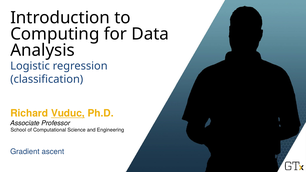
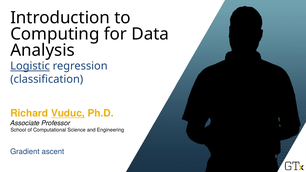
Logistic underline: none -> present
